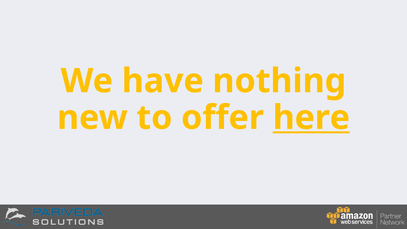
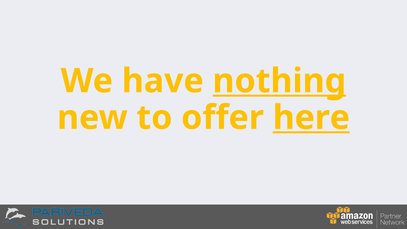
nothing underline: none -> present
